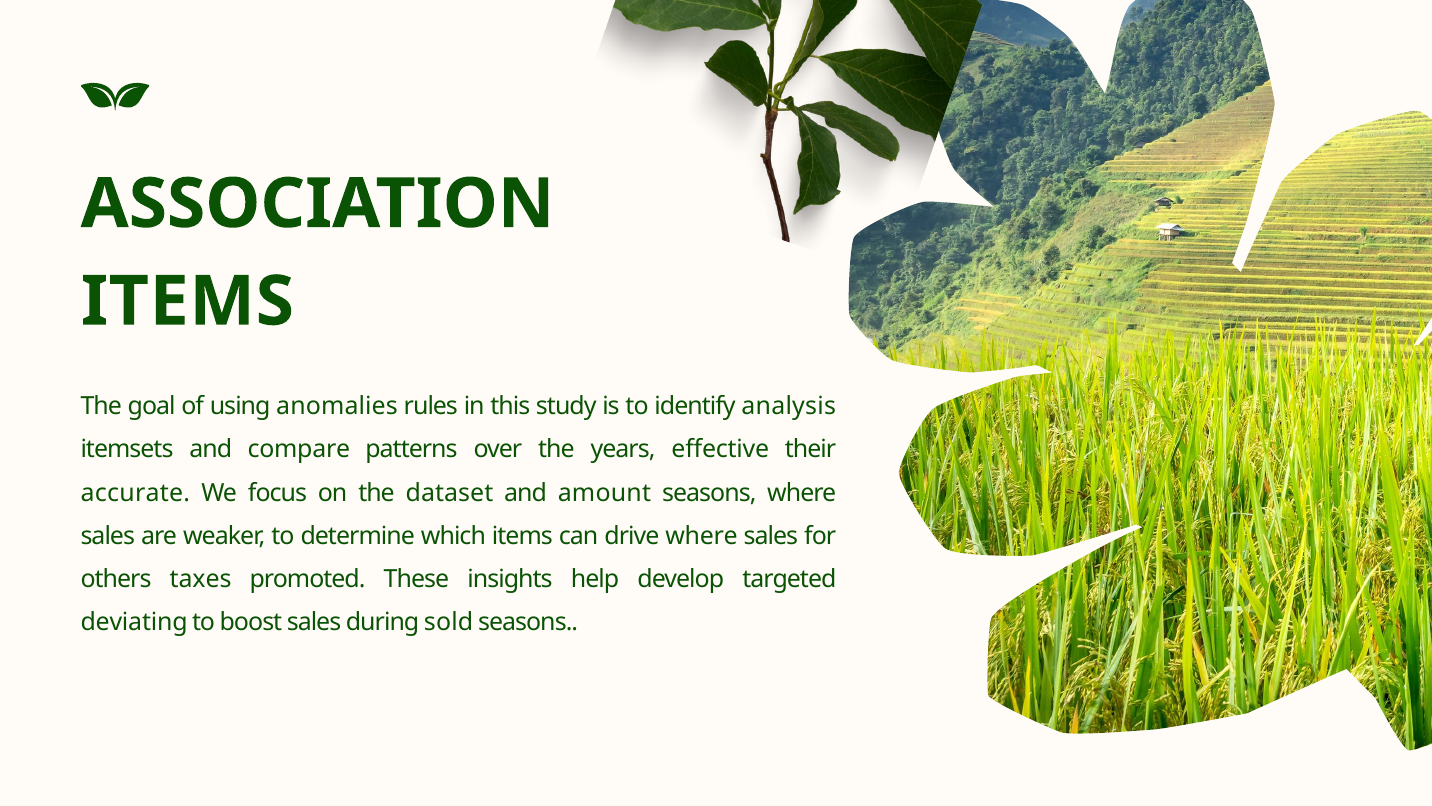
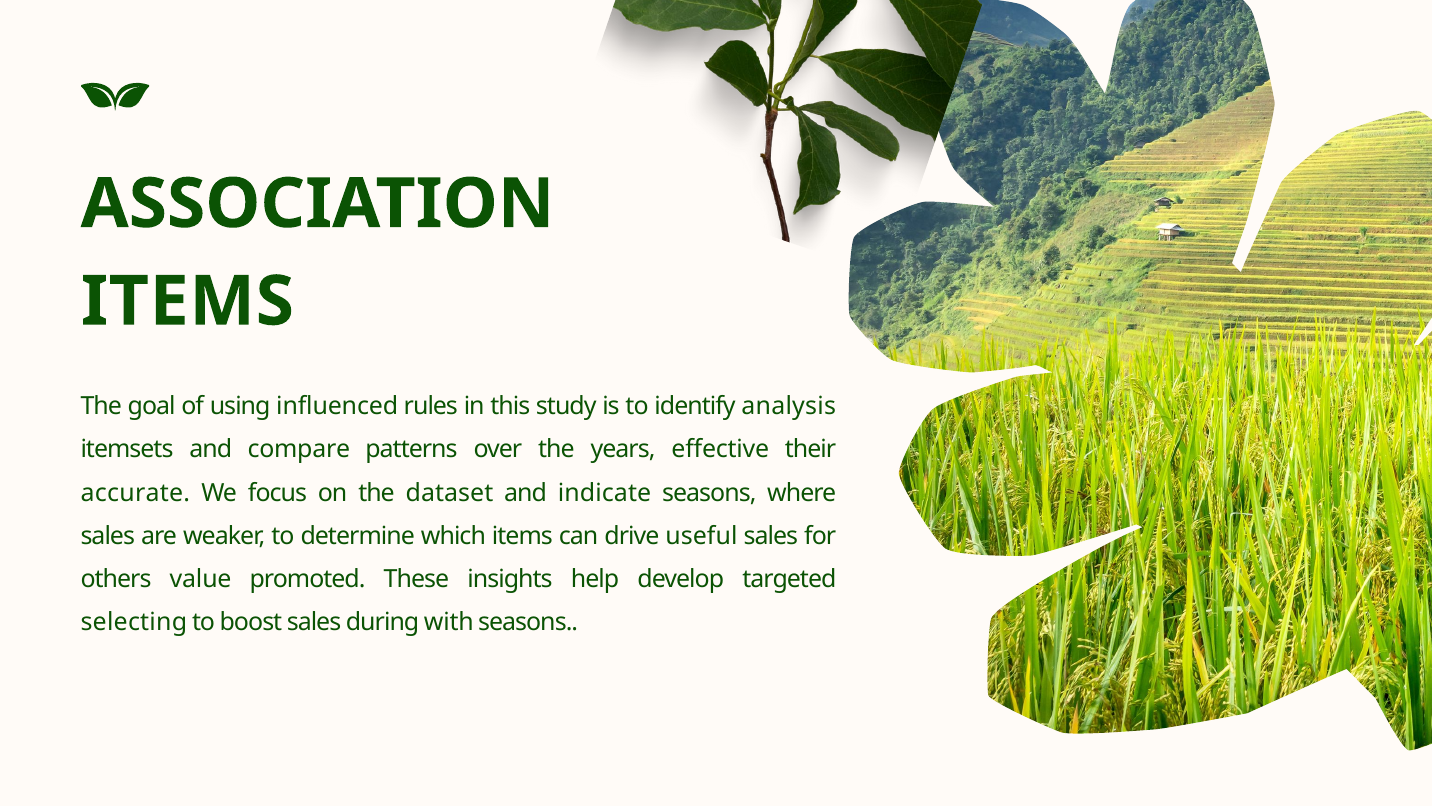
anomalies: anomalies -> influenced
amount: amount -> indicate
drive where: where -> useful
taxes: taxes -> value
deviating: deviating -> selecting
sold: sold -> with
